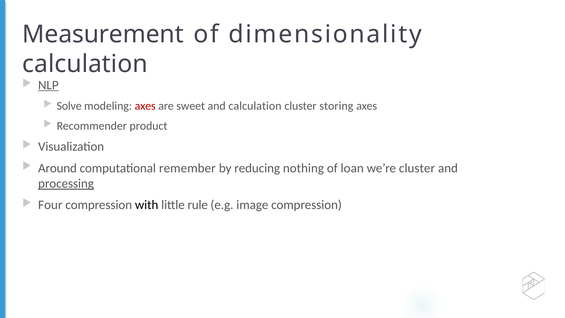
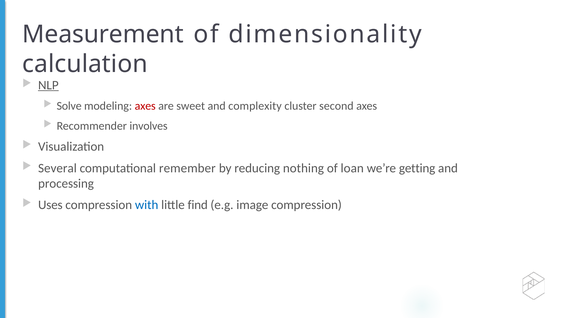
and calculation: calculation -> complexity
storing: storing -> second
product: product -> involves
Around: Around -> Several
we’re cluster: cluster -> getting
processing underline: present -> none
Four: Four -> Uses
with colour: black -> blue
rule: rule -> find
